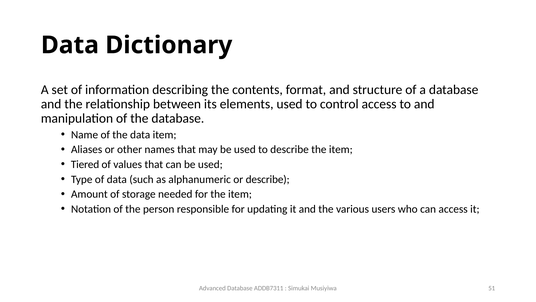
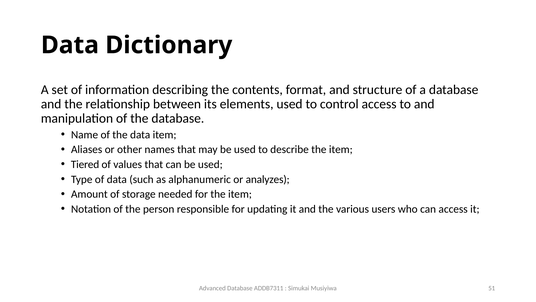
or describe: describe -> analyzes
